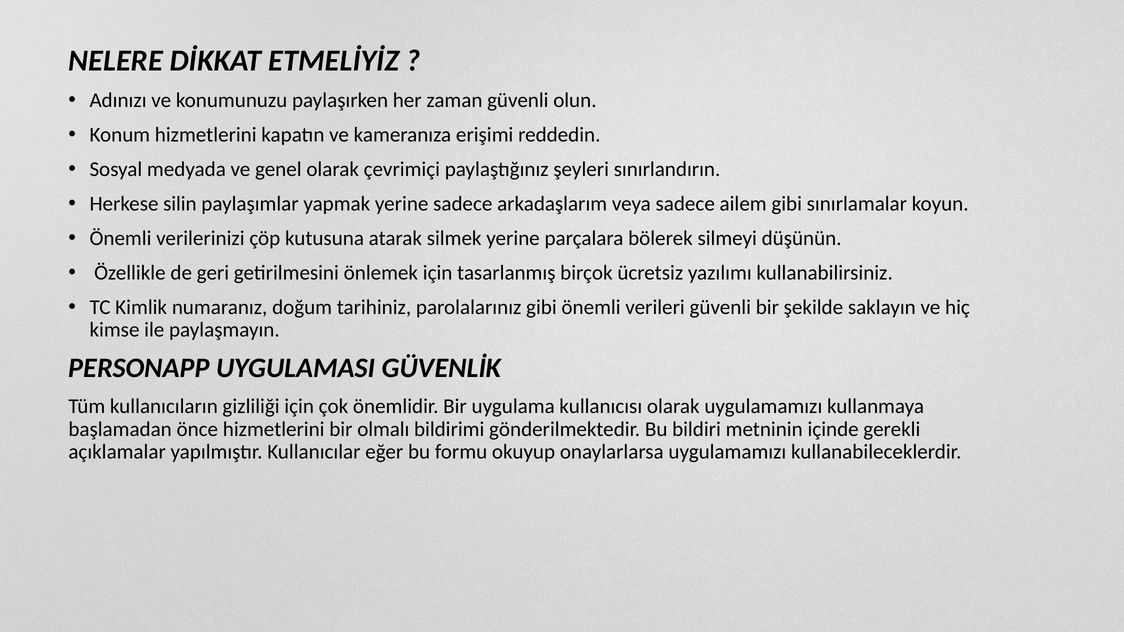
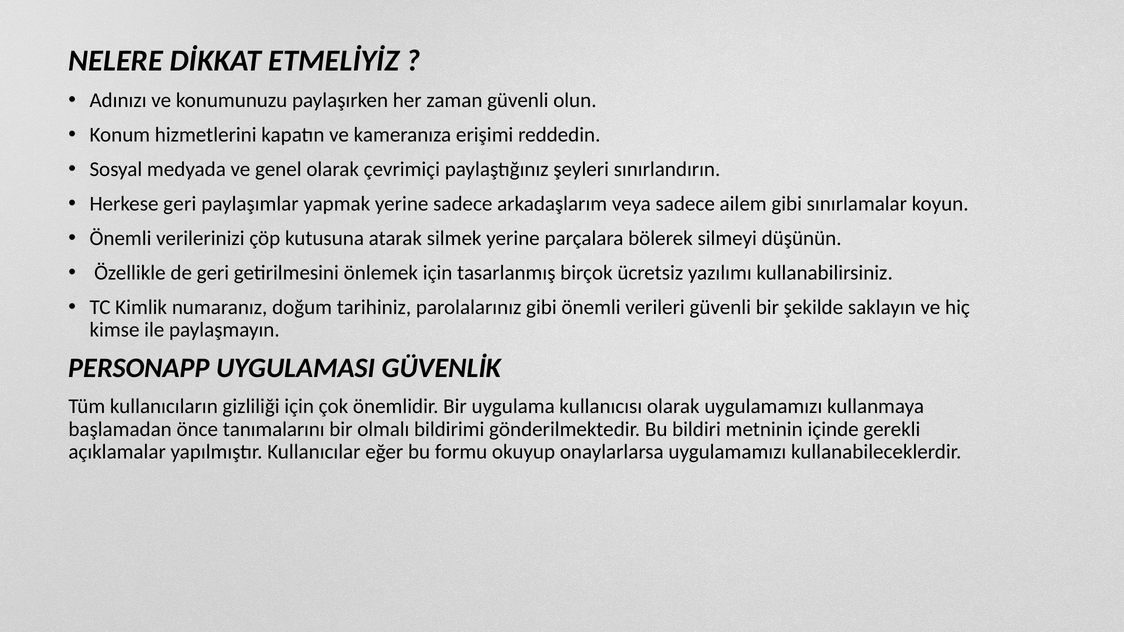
Herkese silin: silin -> geri
önce hizmetlerini: hizmetlerini -> tanımalarını
